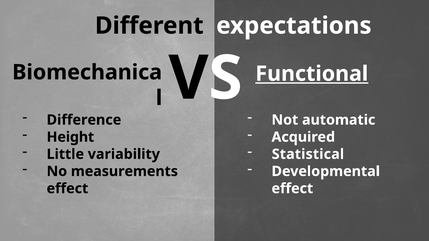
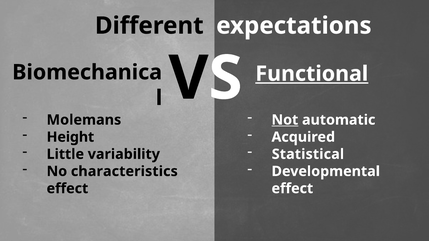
Difference: Difference -> Molemans
Not underline: none -> present
measurements: measurements -> characteristics
